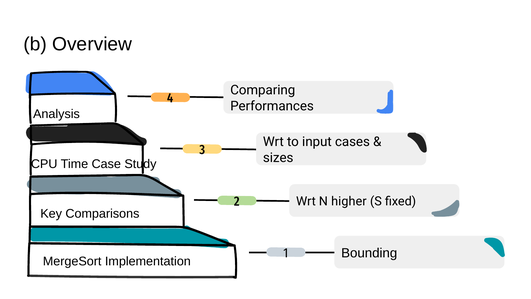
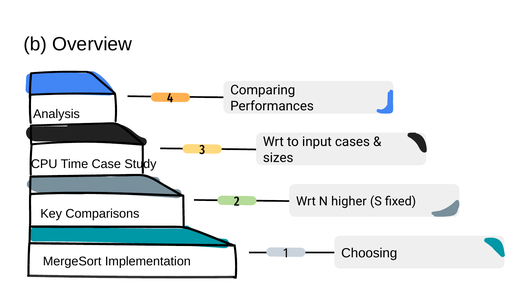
Bounding: Bounding -> Choosing
